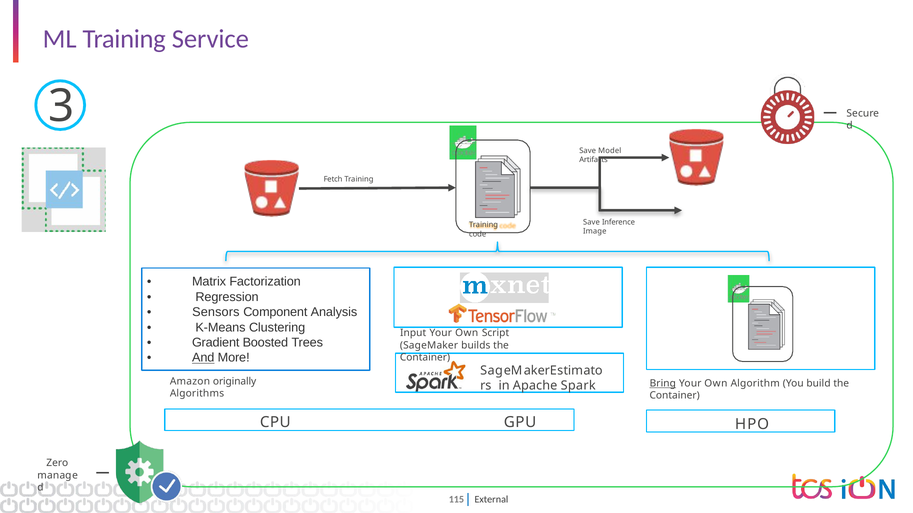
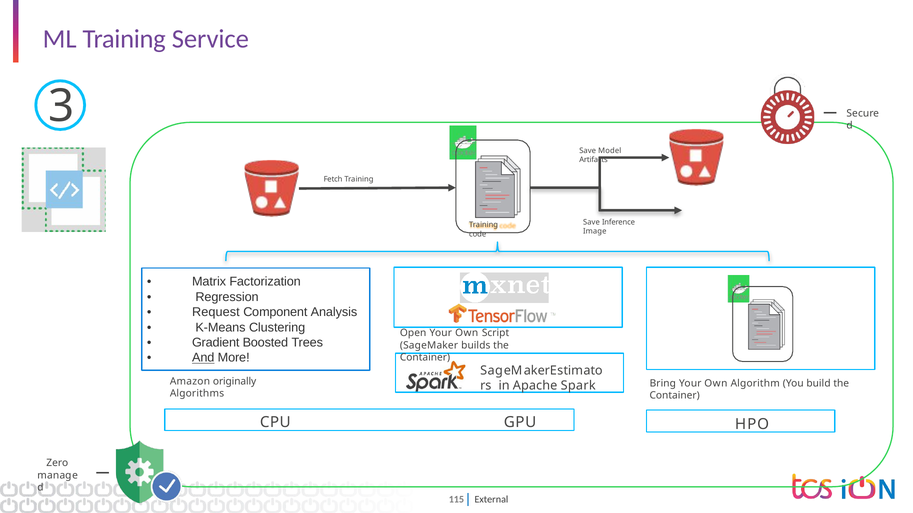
Sensors: Sensors -> Request
Input: Input -> Open
Bring underline: present -> none
